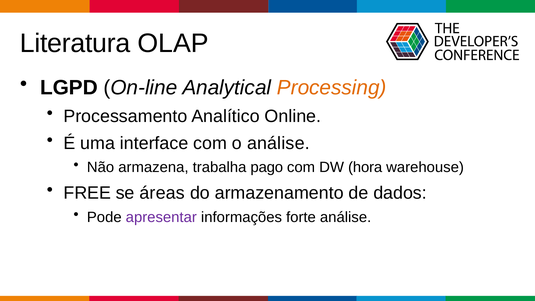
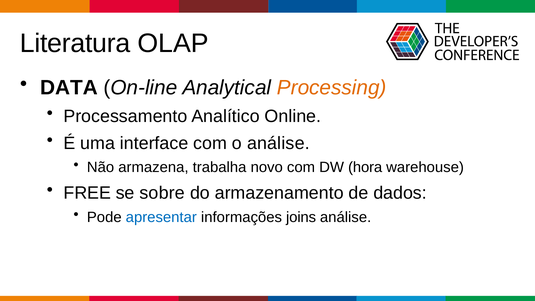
LGPD: LGPD -> DATA
pago: pago -> novo
áreas: áreas -> sobre
apresentar colour: purple -> blue
forte: forte -> joins
